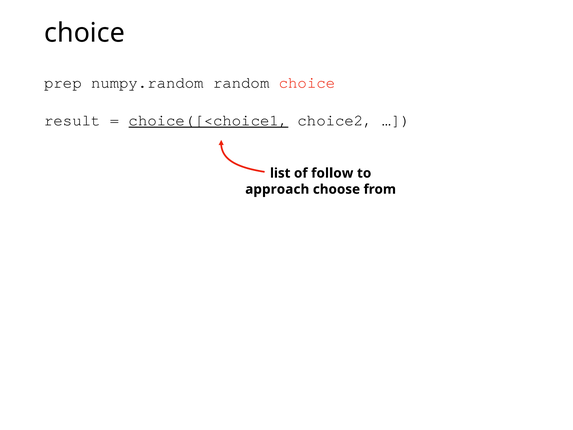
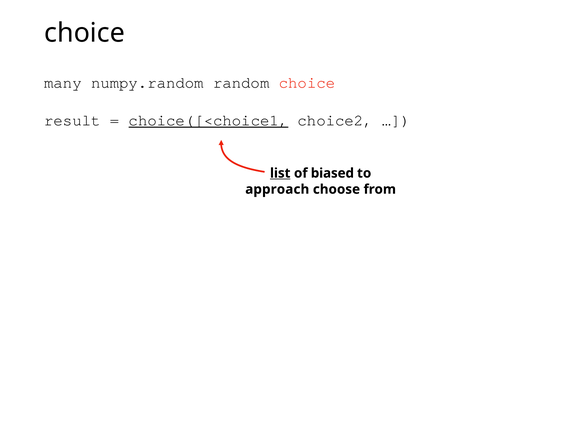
prep: prep -> many
list underline: none -> present
follow: follow -> biased
